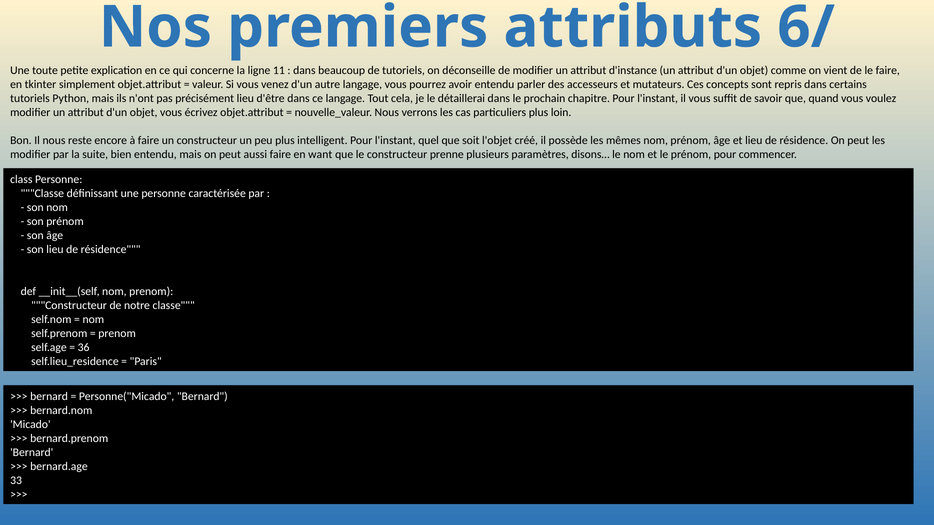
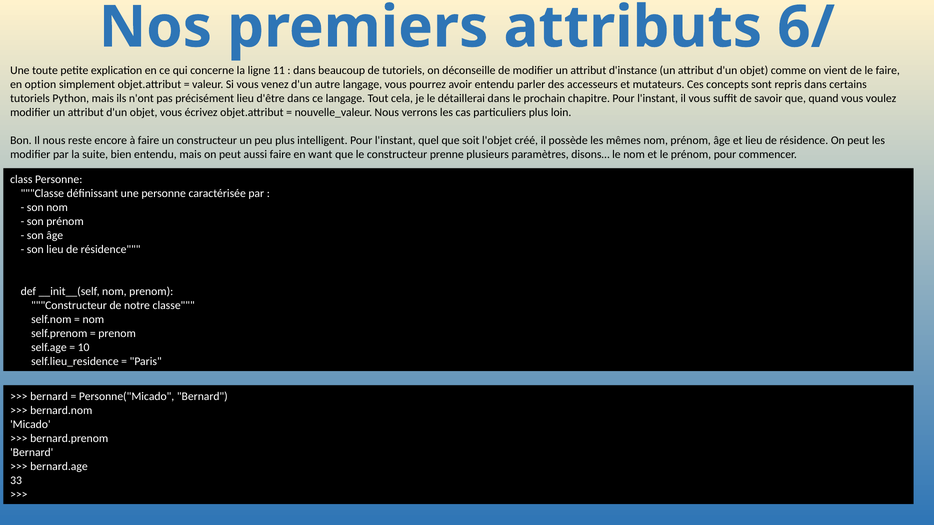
tkinter: tkinter -> option
36: 36 -> 10
